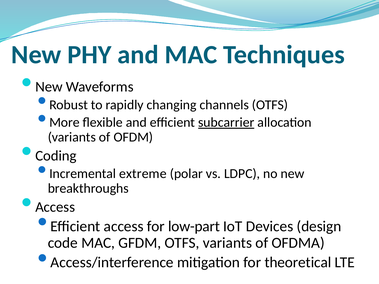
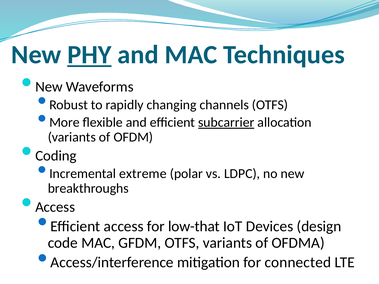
PHY underline: none -> present
low-part: low-part -> low-that
theoretical: theoretical -> connected
